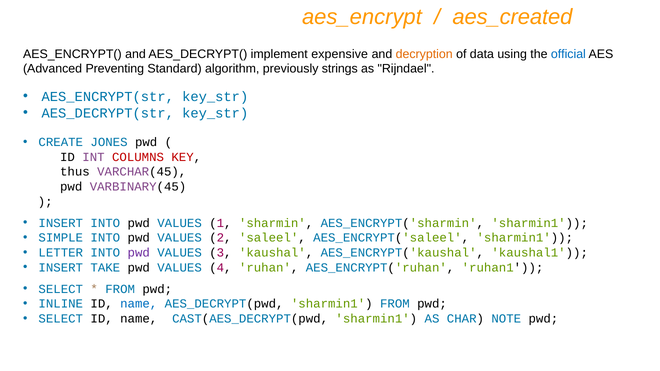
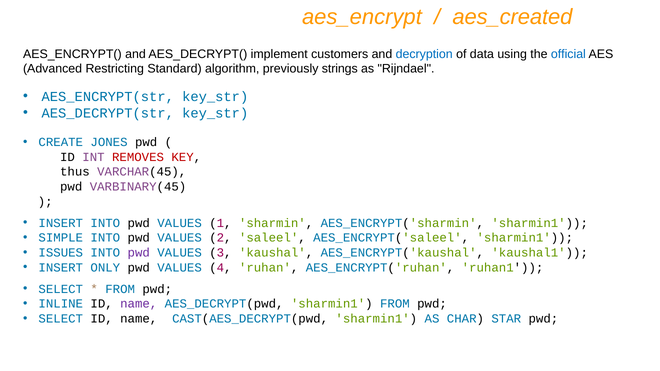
expensive: expensive -> customers
decryption colour: orange -> blue
Preventing: Preventing -> Restricting
COLUMNS: COLUMNS -> REMOVES
LETTER: LETTER -> ISSUES
TAKE: TAKE -> ONLY
name at (139, 304) colour: blue -> purple
NOTE: NOTE -> STAR
